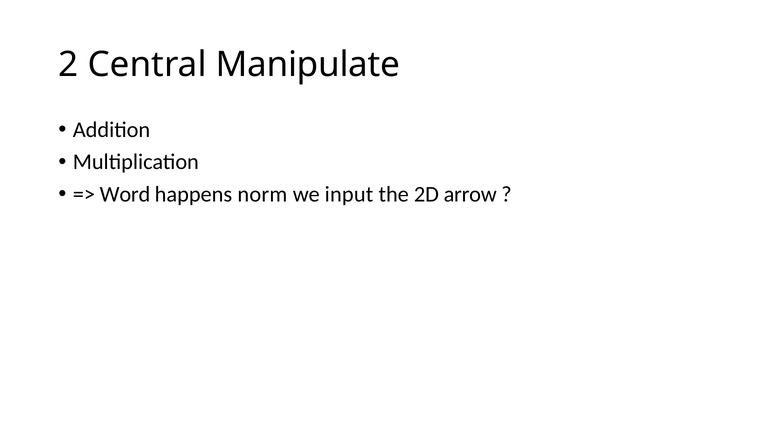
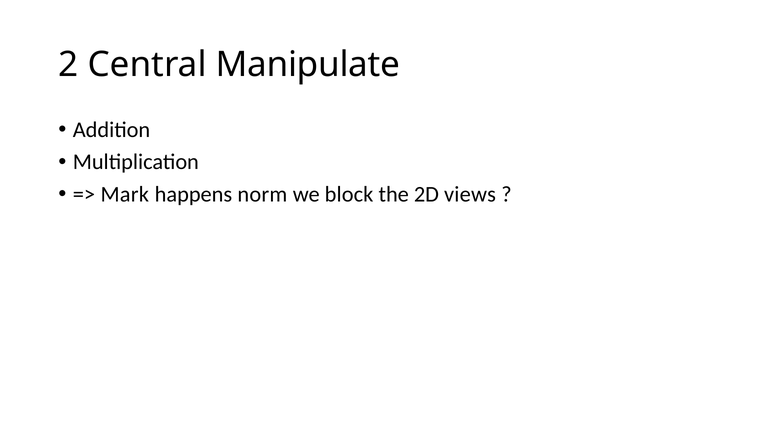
Word: Word -> Mark
input: input -> block
arrow: arrow -> views
